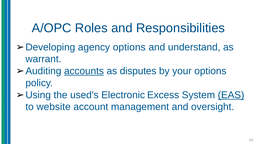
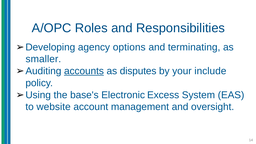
understand: understand -> terminating
warrant: warrant -> smaller
your options: options -> include
used's: used's -> base's
EAS underline: present -> none
